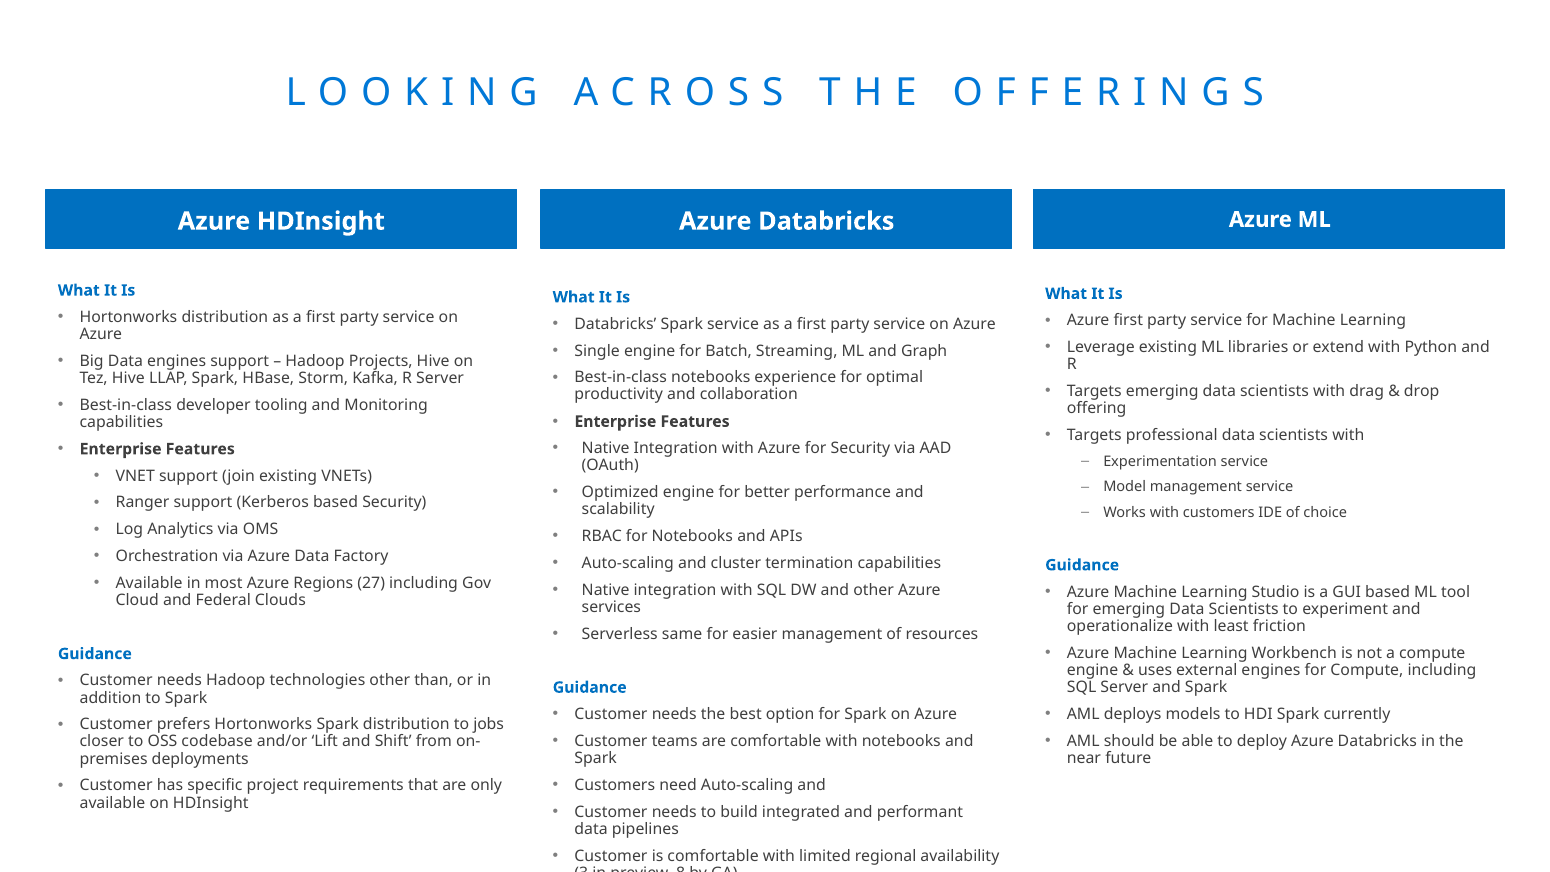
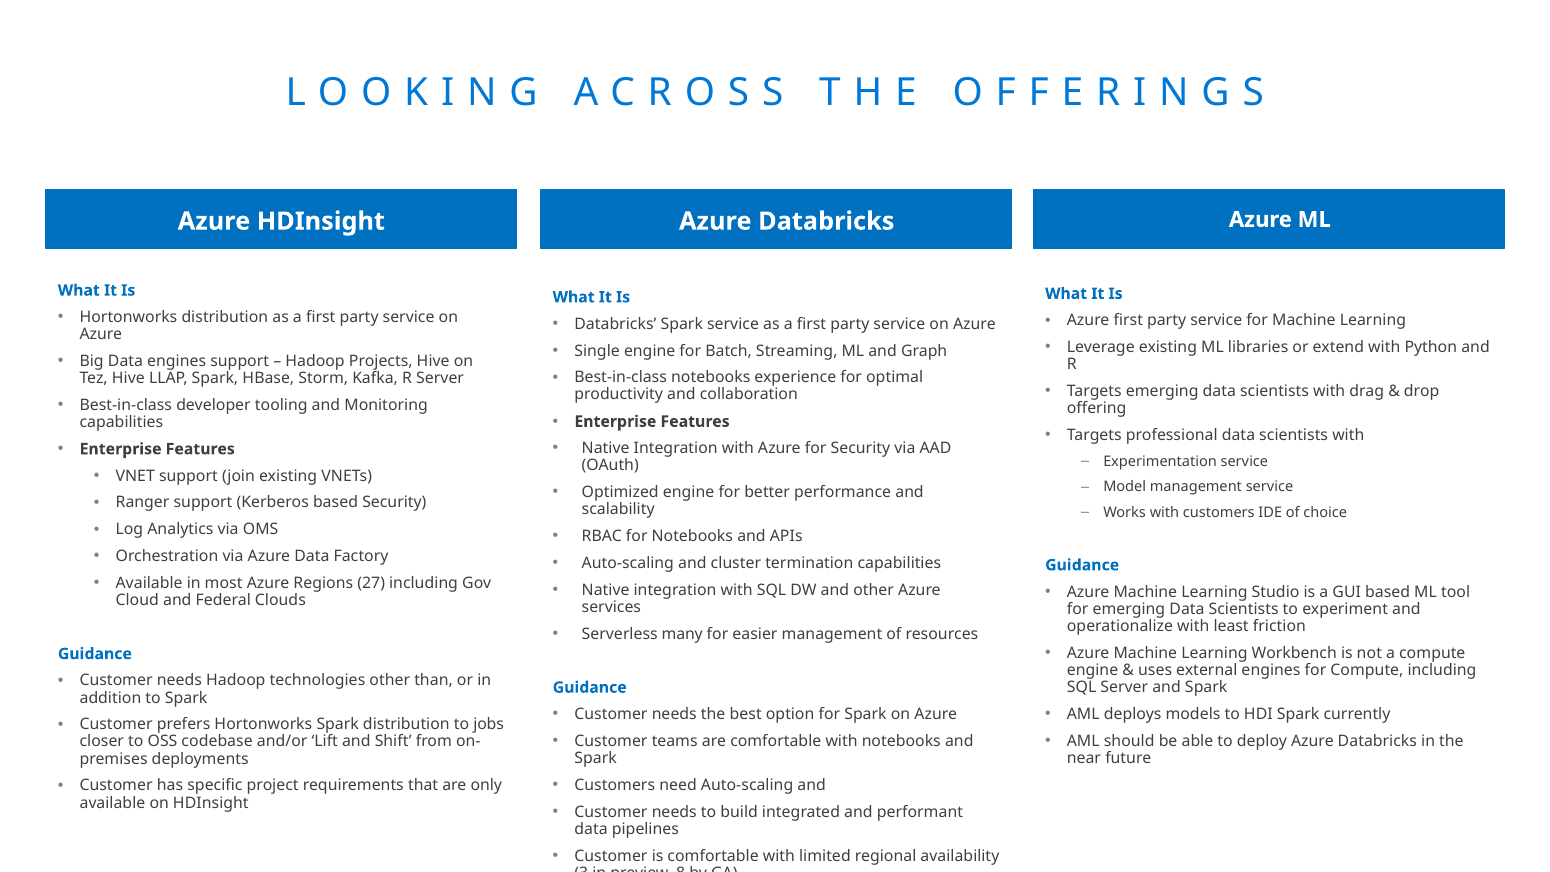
same: same -> many
